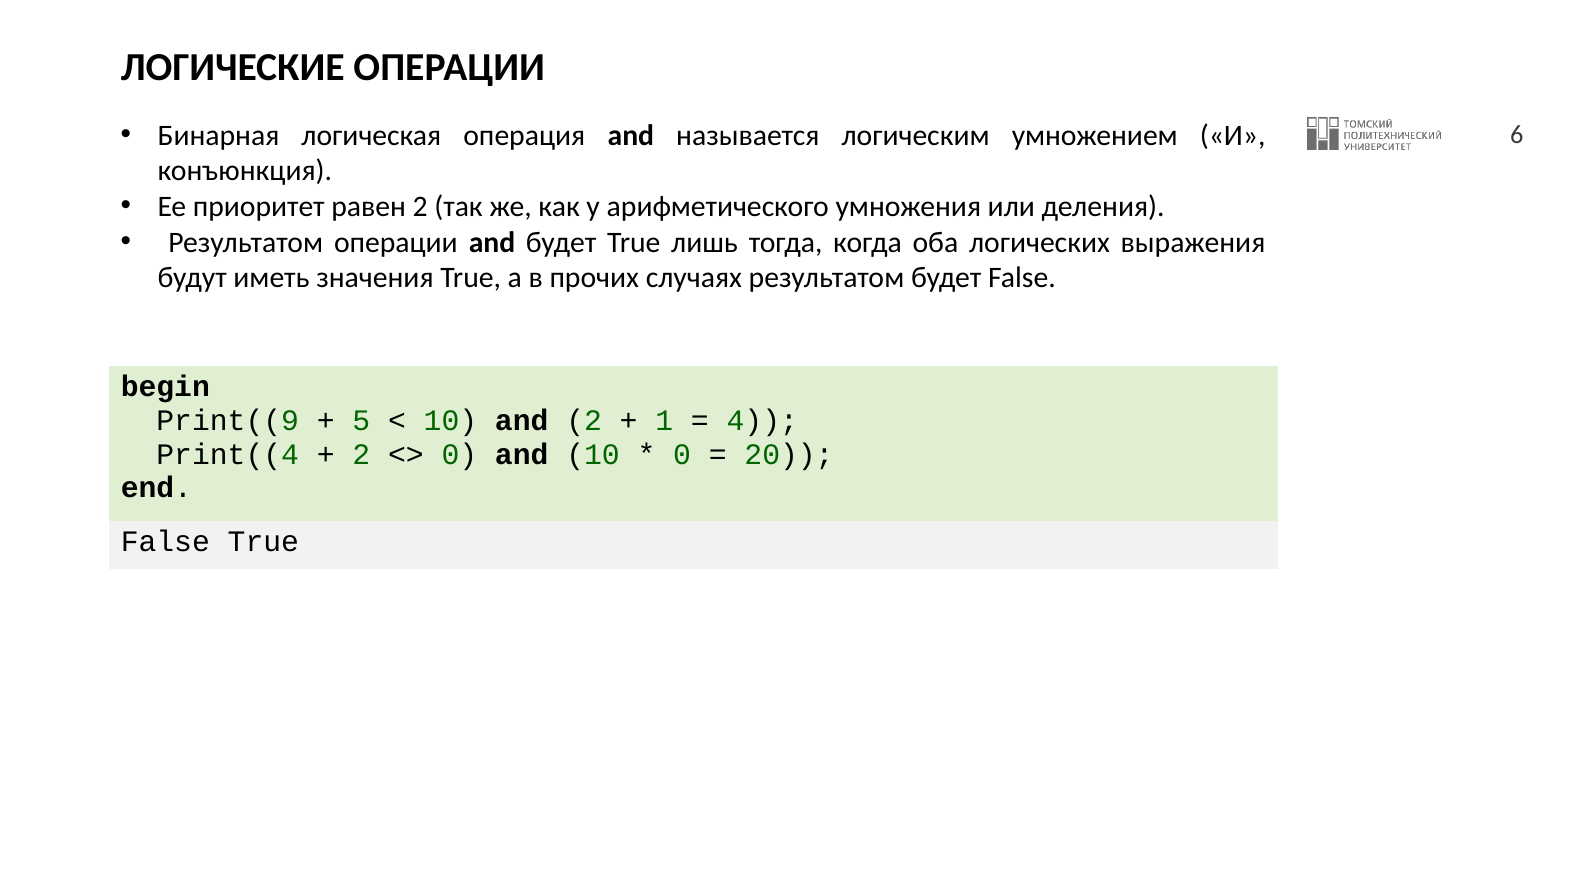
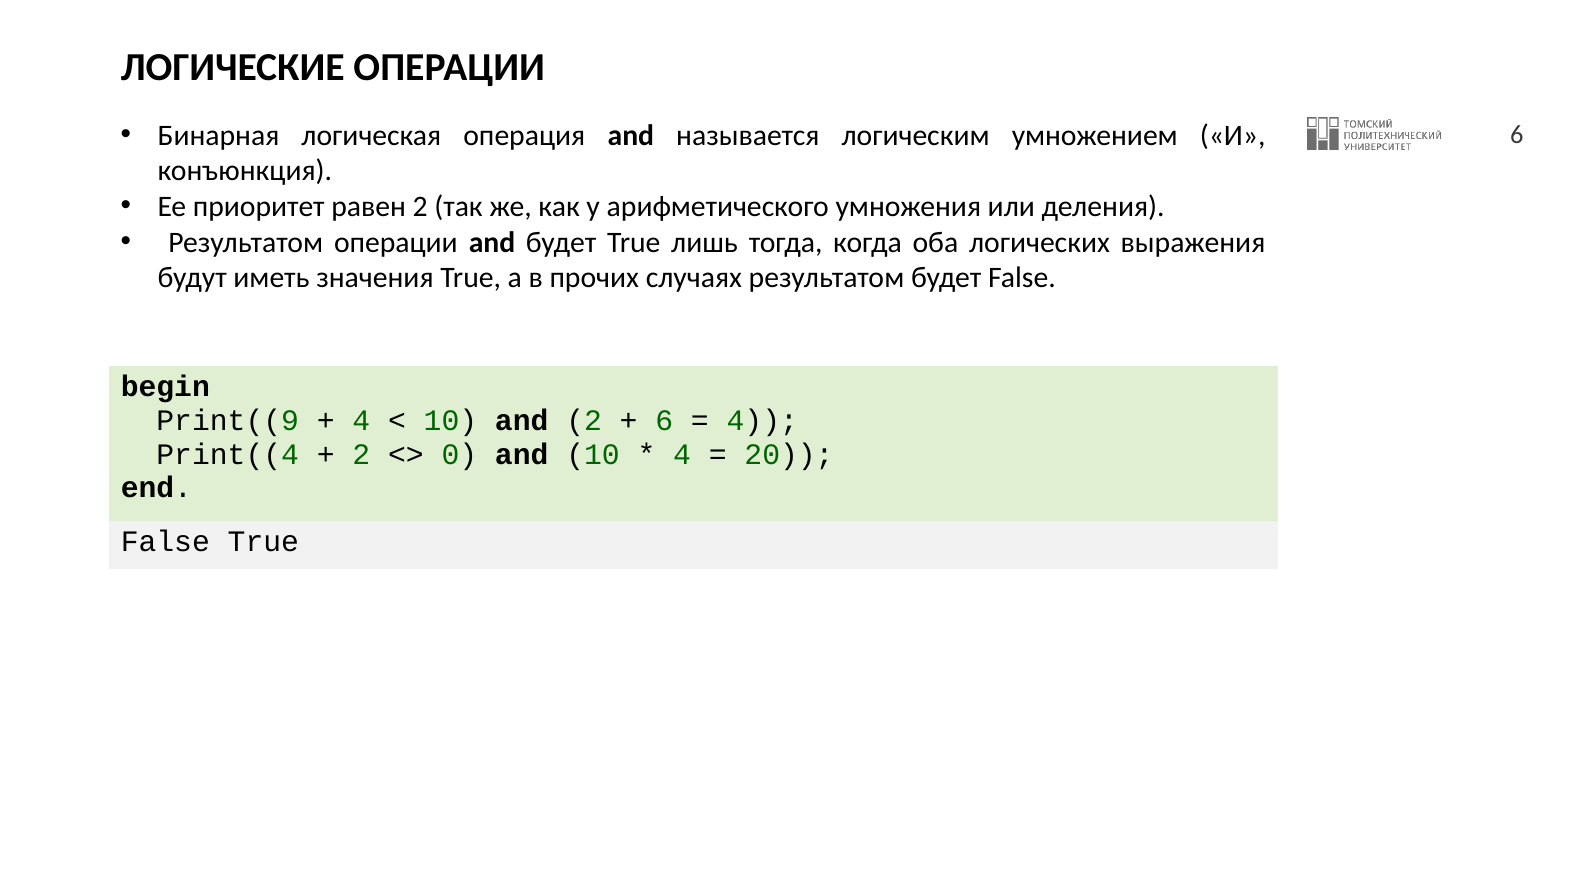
5 at (361, 421): 5 -> 4
1: 1 -> 6
0 at (682, 454): 0 -> 4
